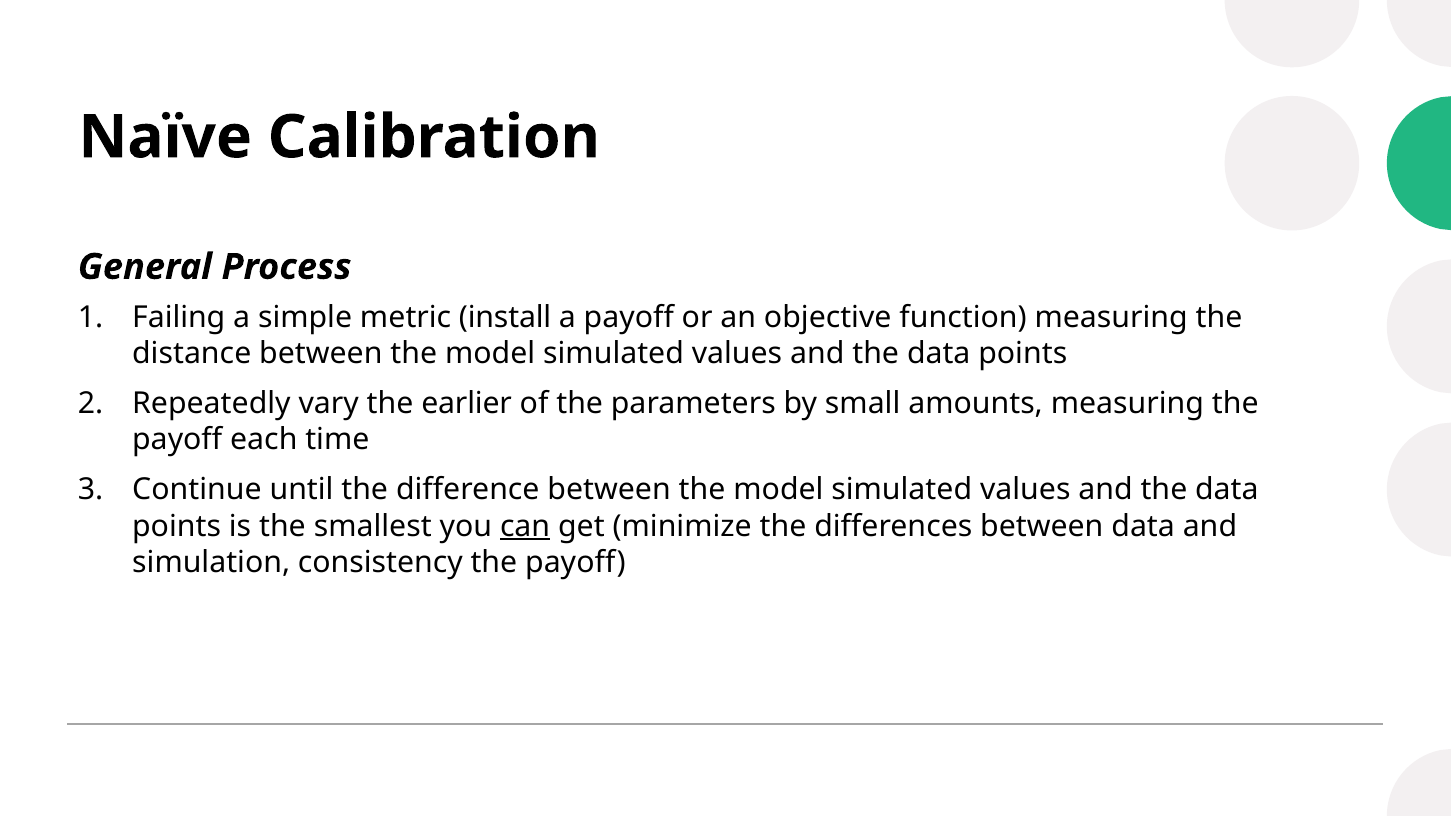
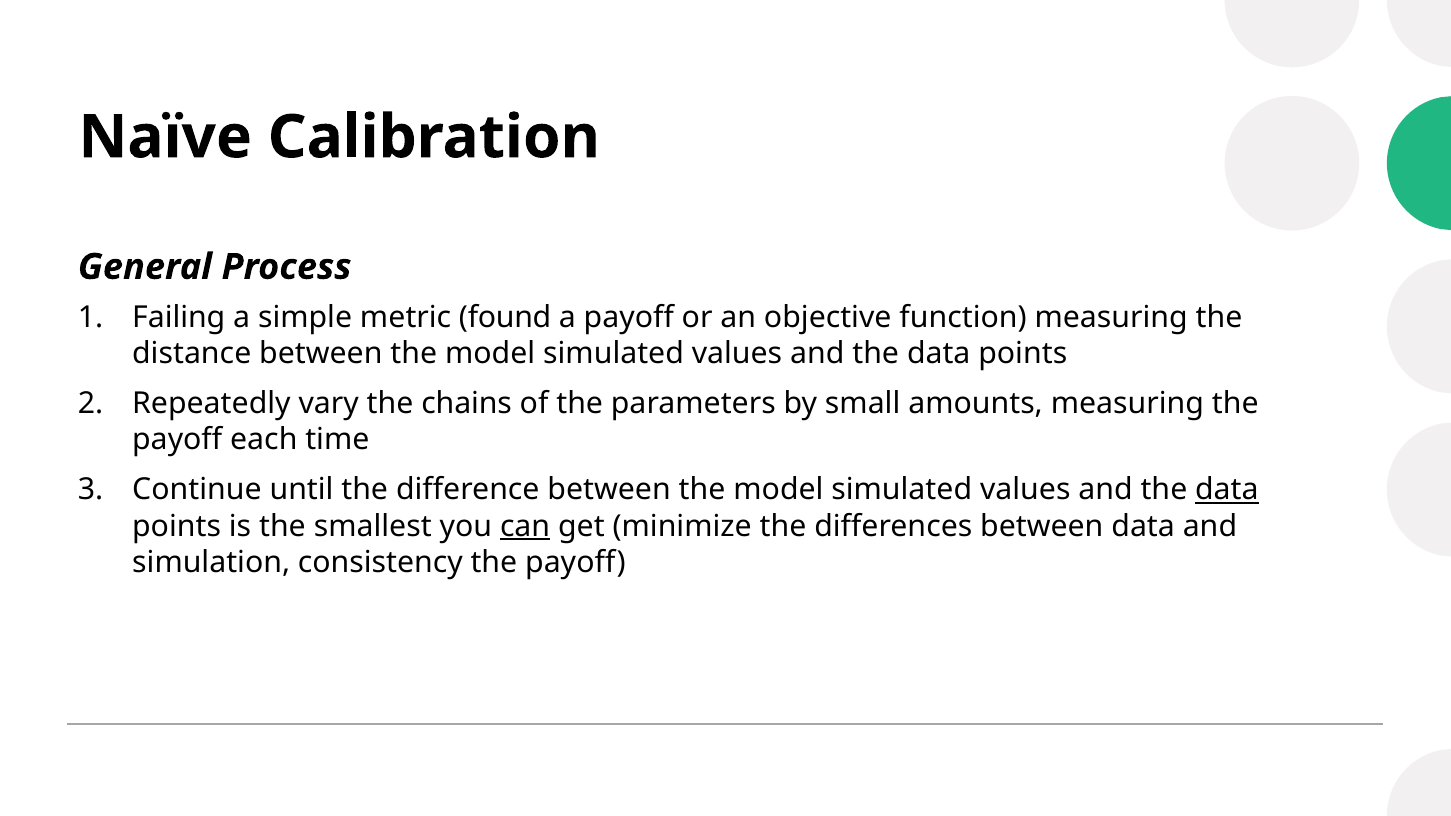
install: install -> found
earlier: earlier -> chains
data at (1227, 490) underline: none -> present
